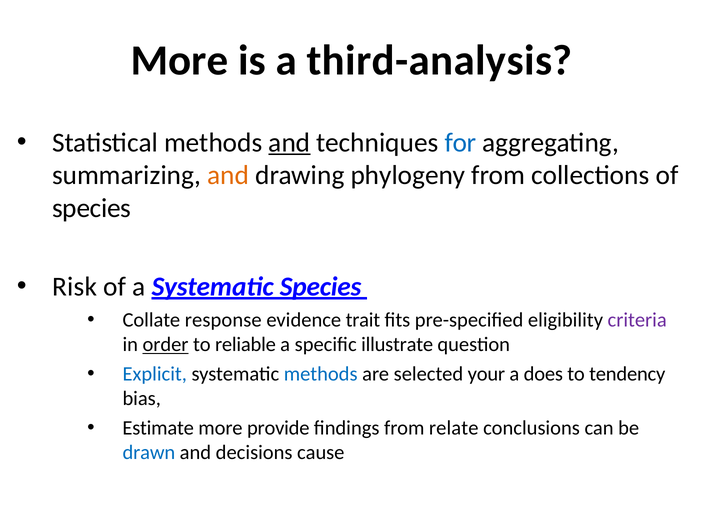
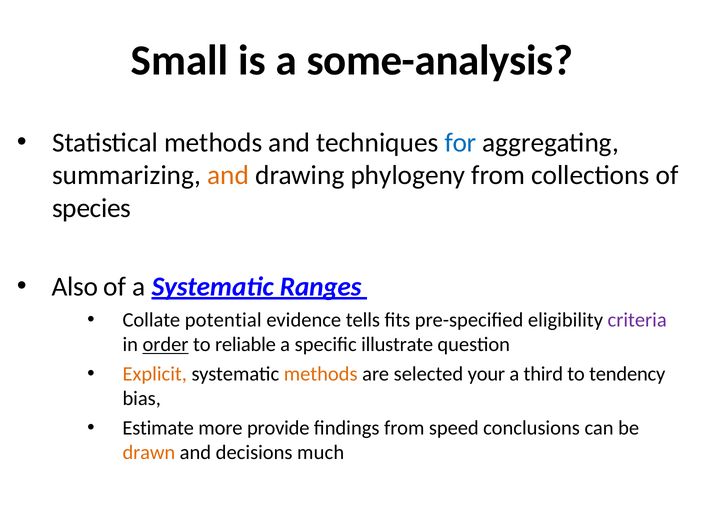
More at (180, 60): More -> Small
third-analysis: third-analysis -> some-analysis
and at (289, 142) underline: present -> none
Risk: Risk -> Also
Systematic Species: Species -> Ranges
response: response -> potential
trait: trait -> tells
Explicit colour: blue -> orange
methods at (321, 374) colour: blue -> orange
does: does -> third
relate: relate -> speed
drawn colour: blue -> orange
cause: cause -> much
